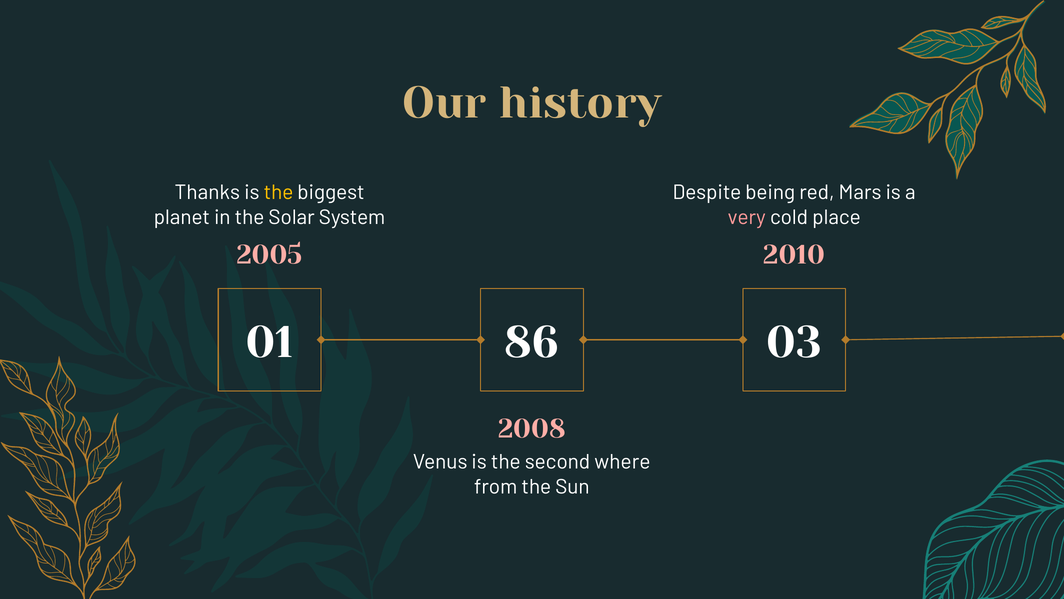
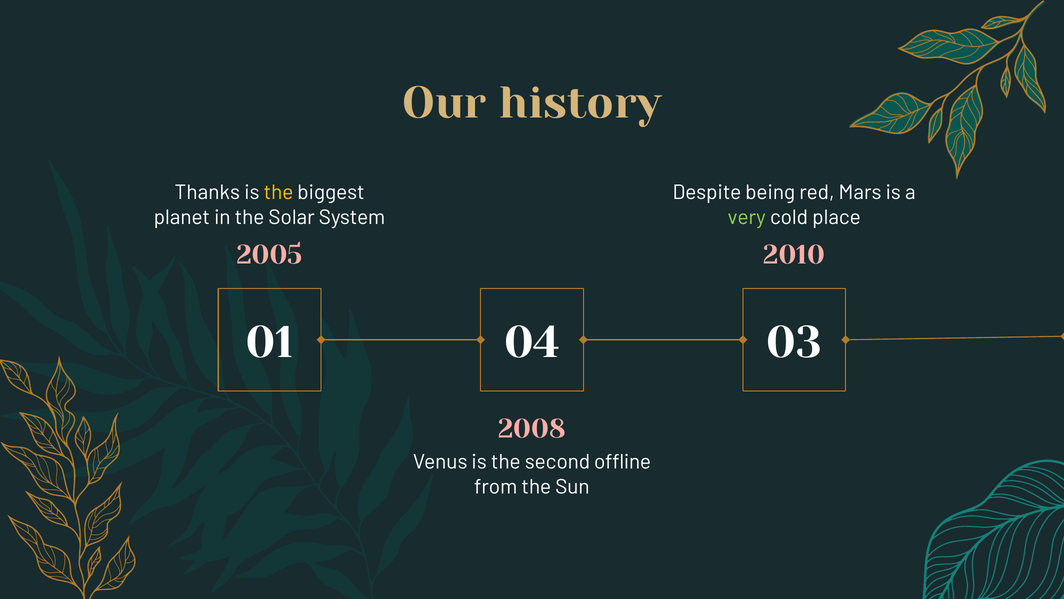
very colour: pink -> light green
86: 86 -> 04
where: where -> offline
